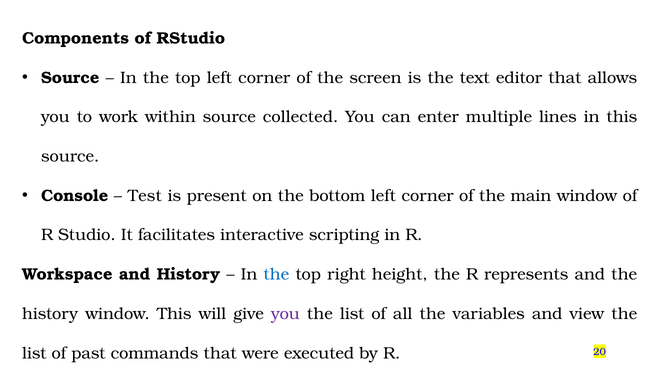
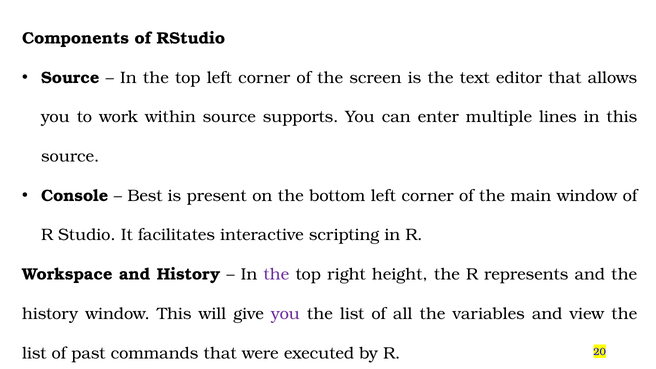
collected: collected -> supports
Test: Test -> Best
the at (276, 274) colour: blue -> purple
